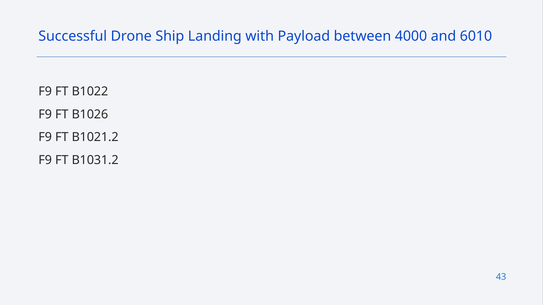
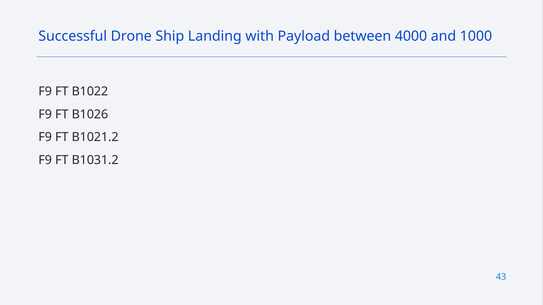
6010: 6010 -> 1000
